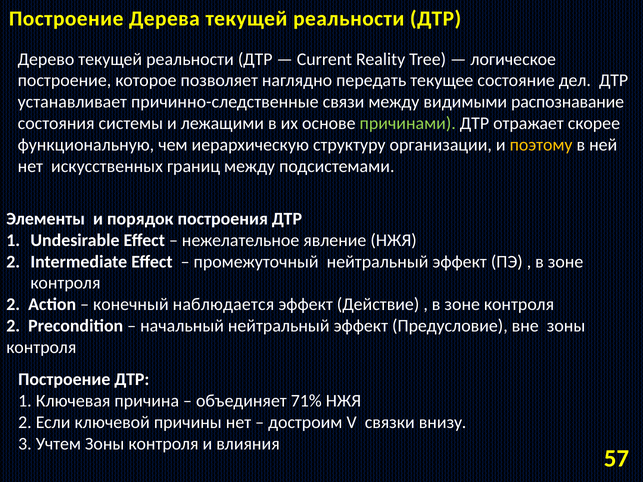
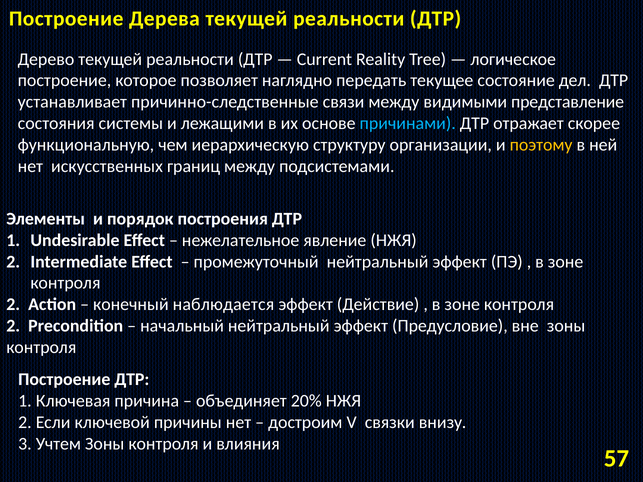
распознавание: распознавание -> представление
причинами colour: light green -> light blue
71%: 71% -> 20%
